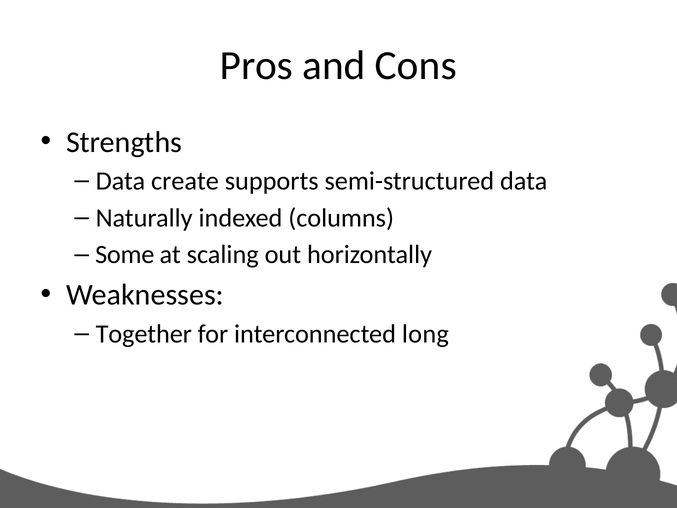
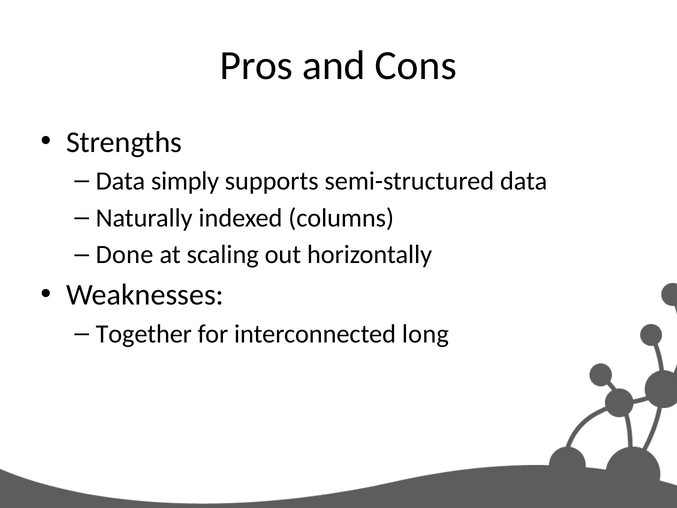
create: create -> simply
Some: Some -> Done
